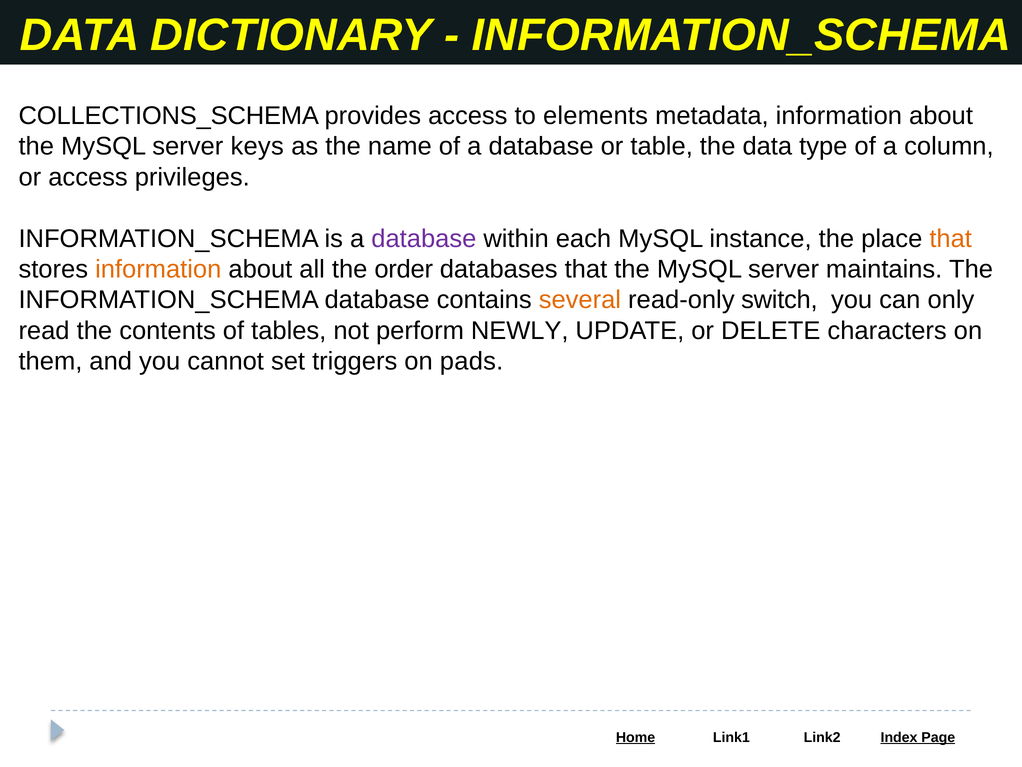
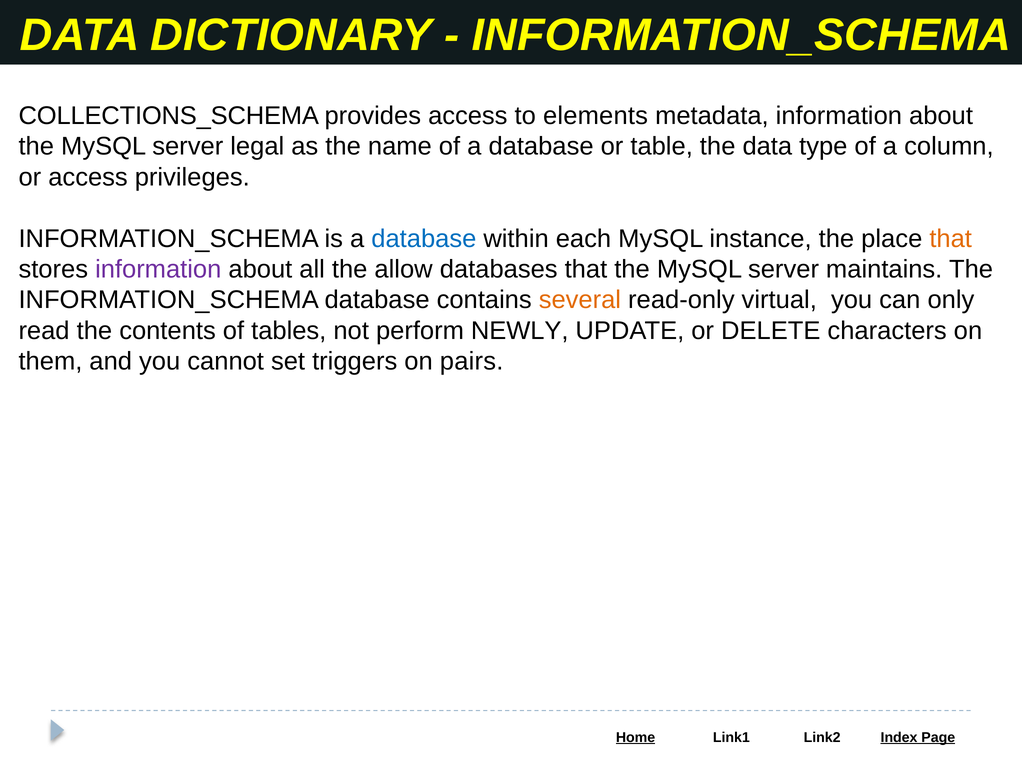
keys: keys -> legal
database at (424, 238) colour: purple -> blue
information at (158, 269) colour: orange -> purple
order: order -> allow
switch: switch -> virtual
pads: pads -> pairs
